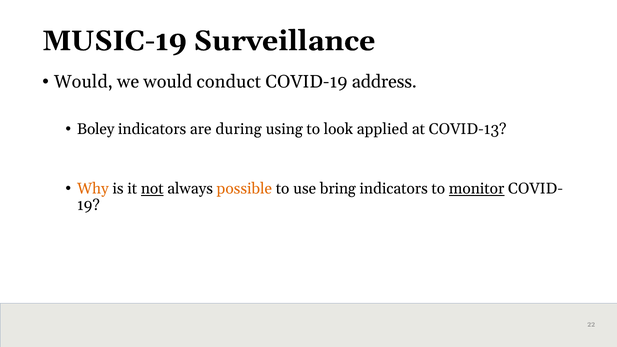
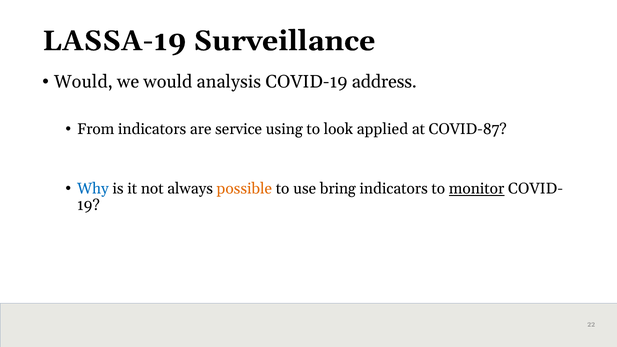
MUSIC-19: MUSIC-19 -> LASSA-19
conduct: conduct -> analysis
Boley: Boley -> From
during: during -> service
COVID-13: COVID-13 -> COVID-87
Why colour: orange -> blue
not underline: present -> none
